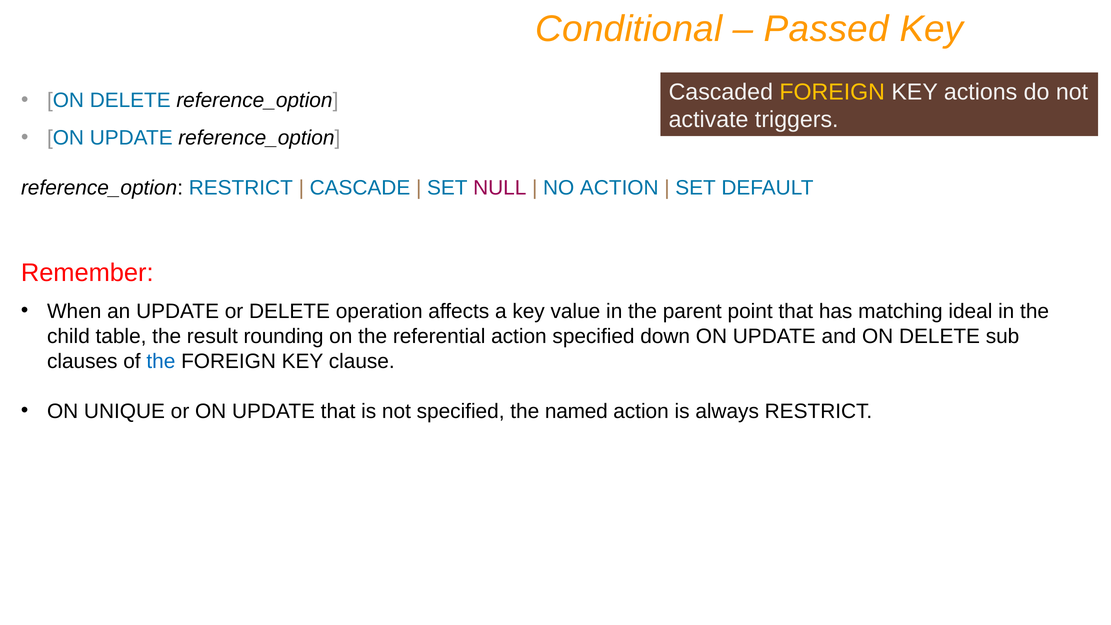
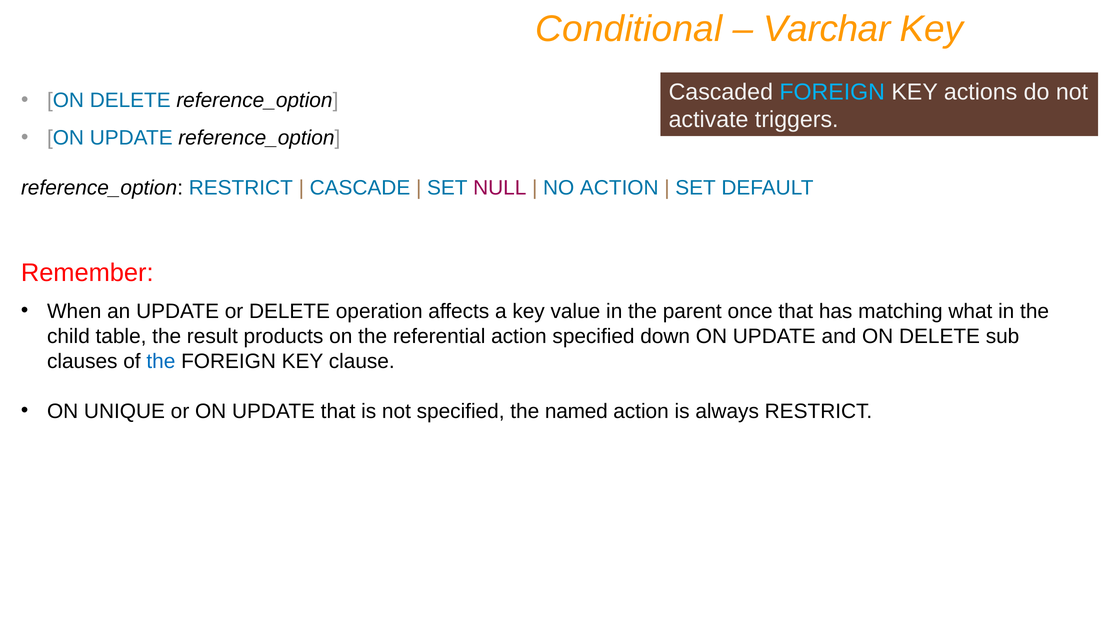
Passed: Passed -> Varchar
FOREIGN at (832, 92) colour: yellow -> light blue
point: point -> once
ideal: ideal -> what
rounding: rounding -> products
